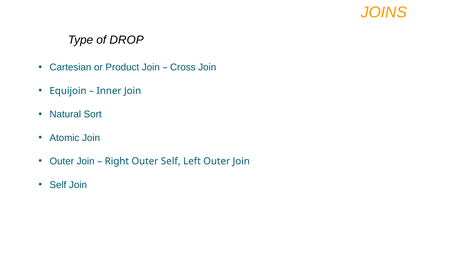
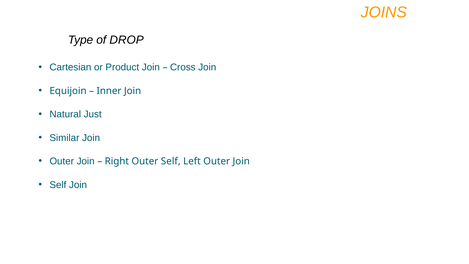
Sort: Sort -> Just
Atomic: Atomic -> Similar
